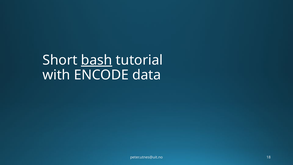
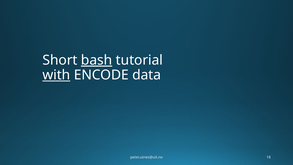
with underline: none -> present
